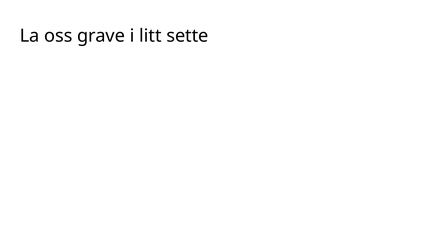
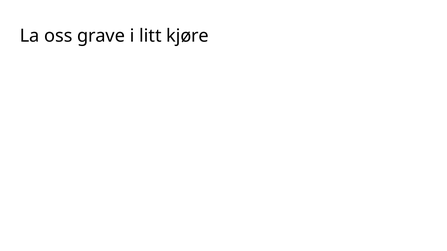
sette: sette -> kjøre
